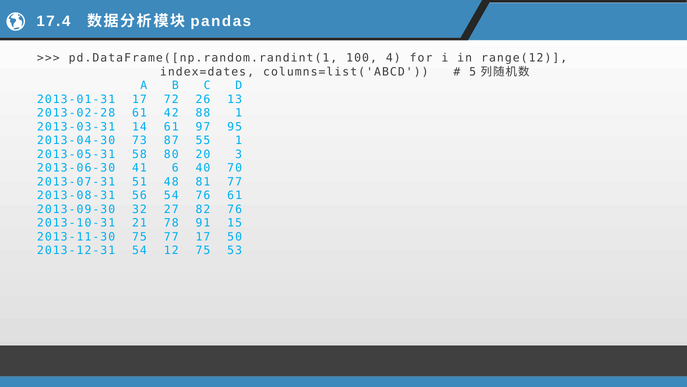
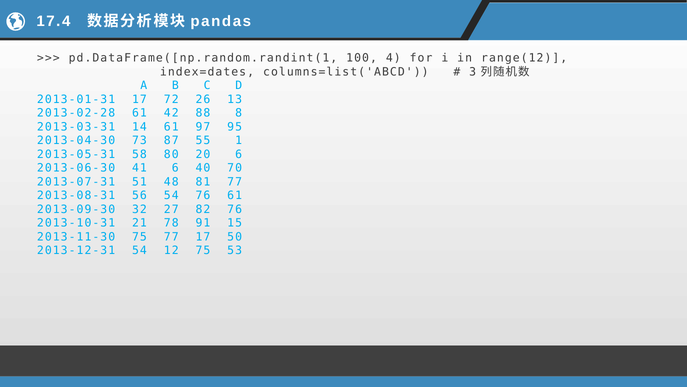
5: 5 -> 3
88 1: 1 -> 8
20 3: 3 -> 6
